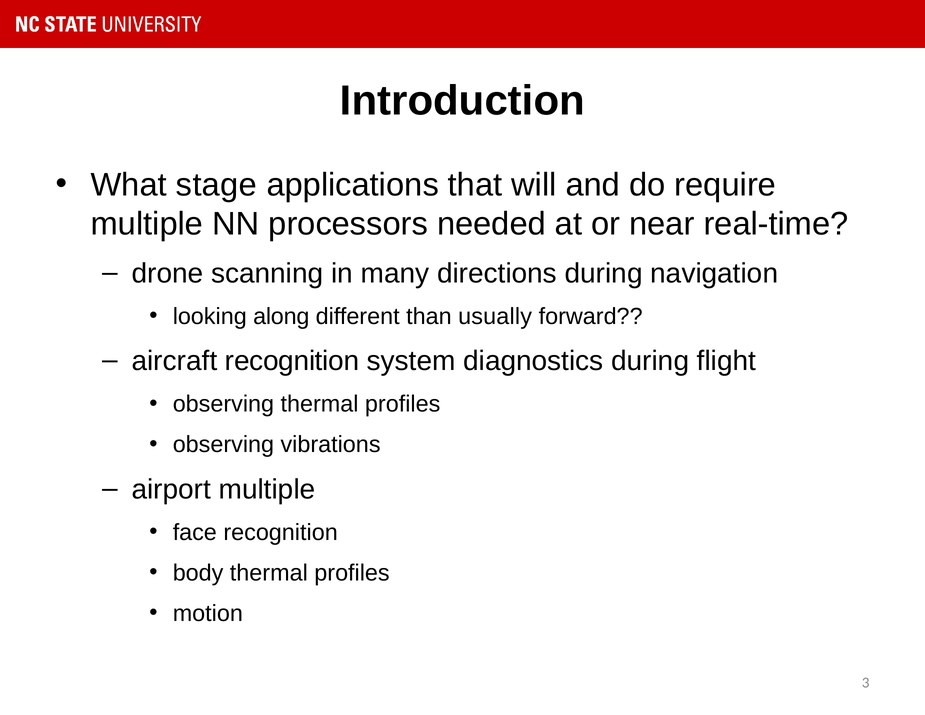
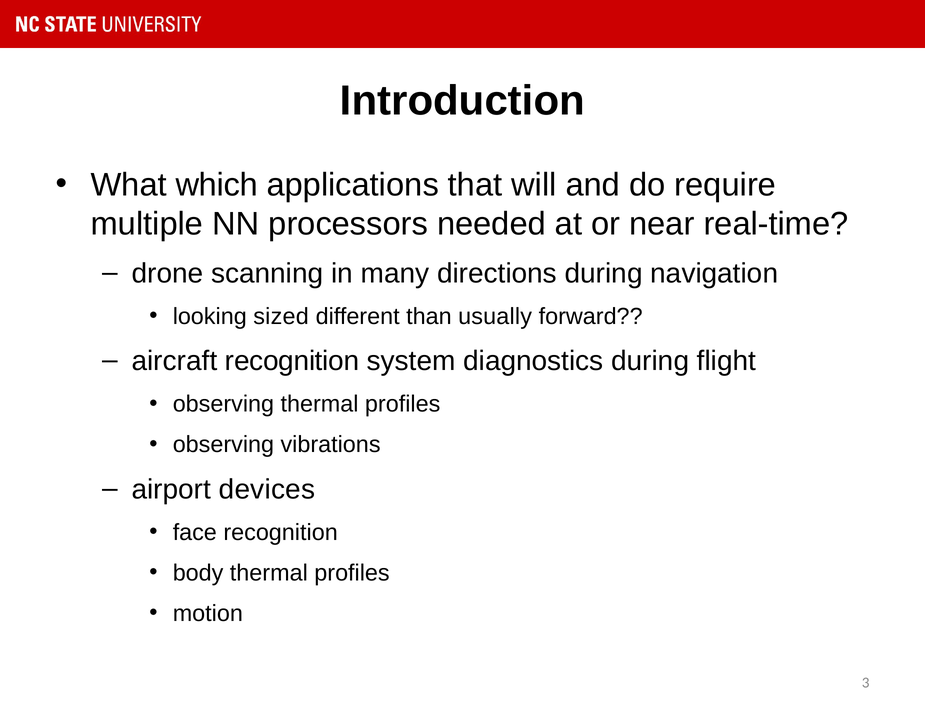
stage: stage -> which
along: along -> sized
airport multiple: multiple -> devices
